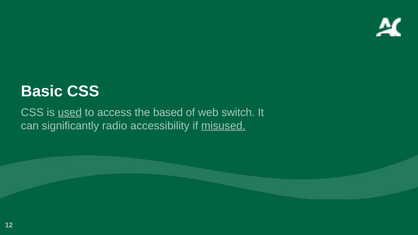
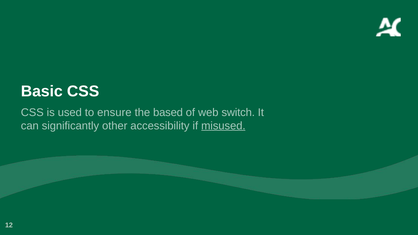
used underline: present -> none
access: access -> ensure
radio: radio -> other
